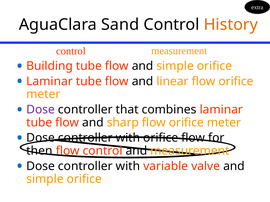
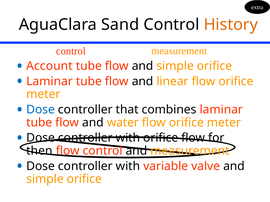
Building: Building -> Account
Dose at (41, 110) colour: purple -> blue
sharp: sharp -> water
